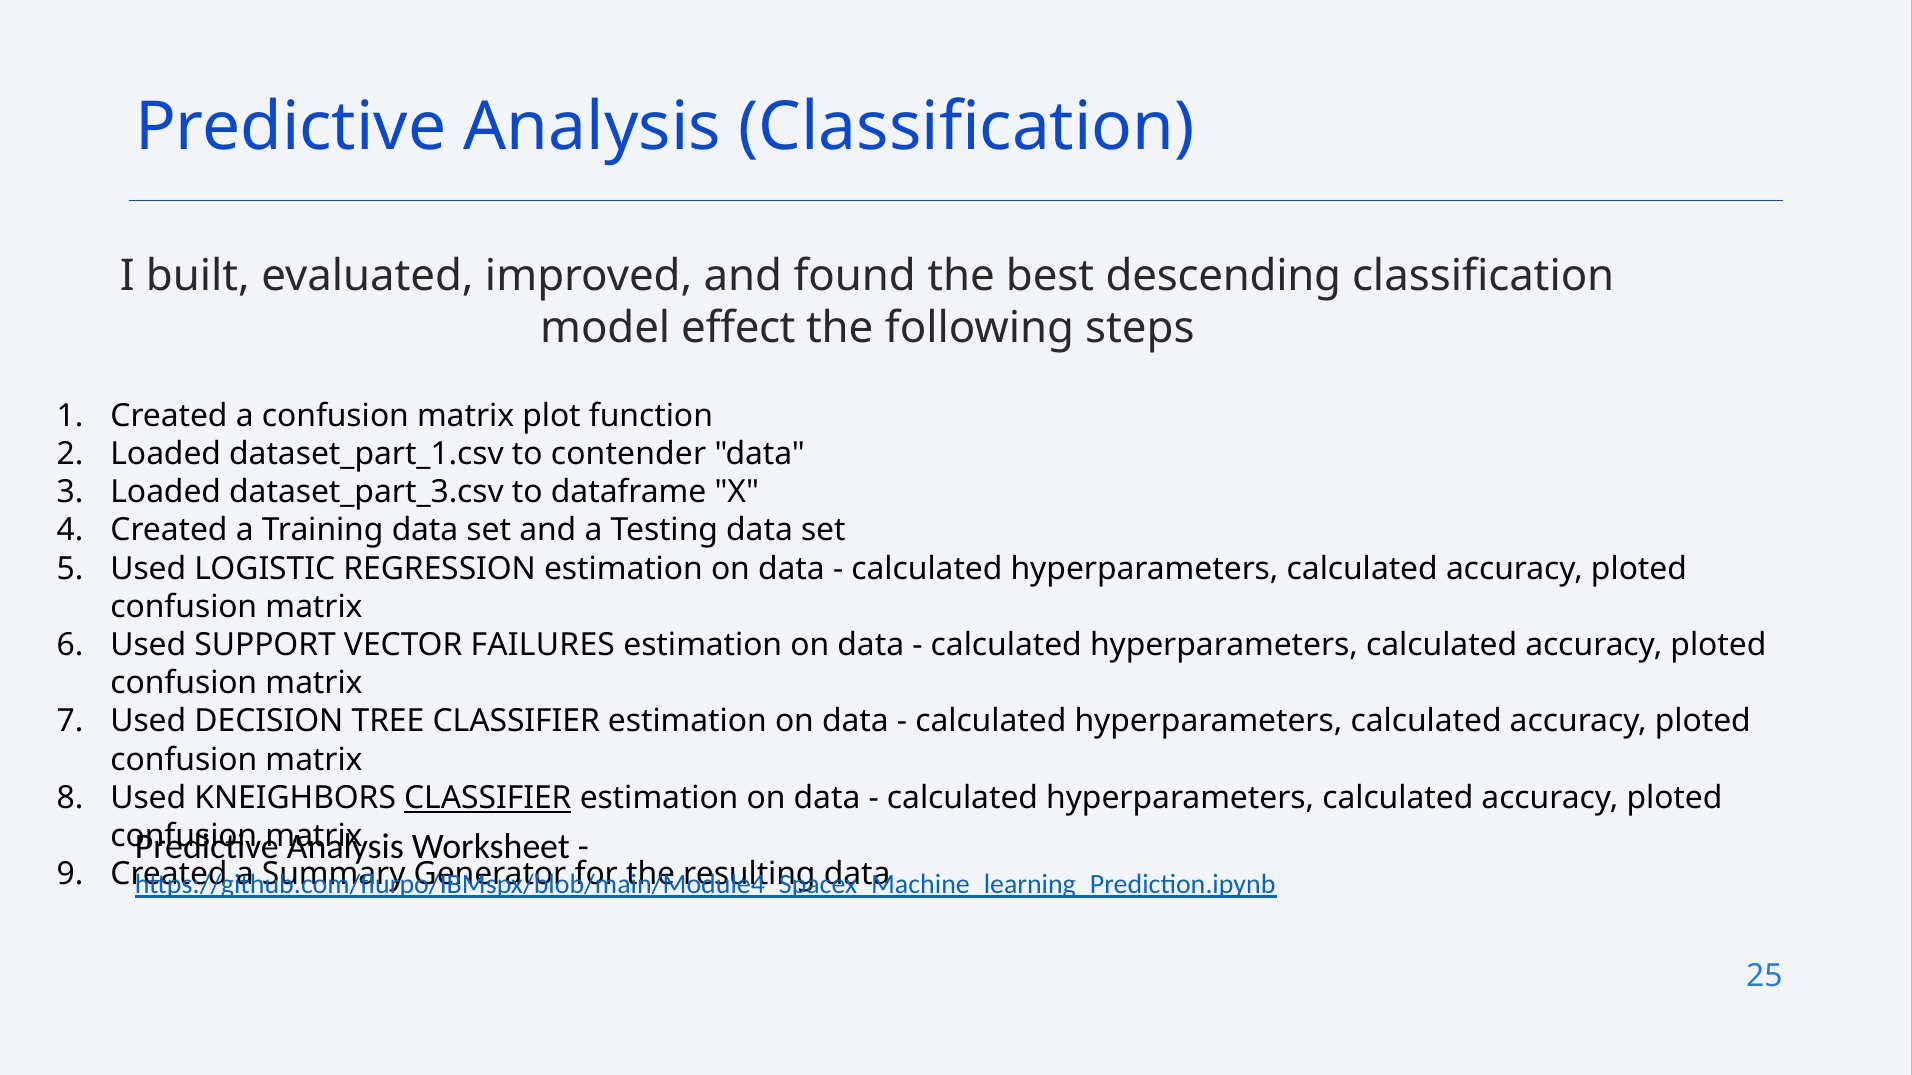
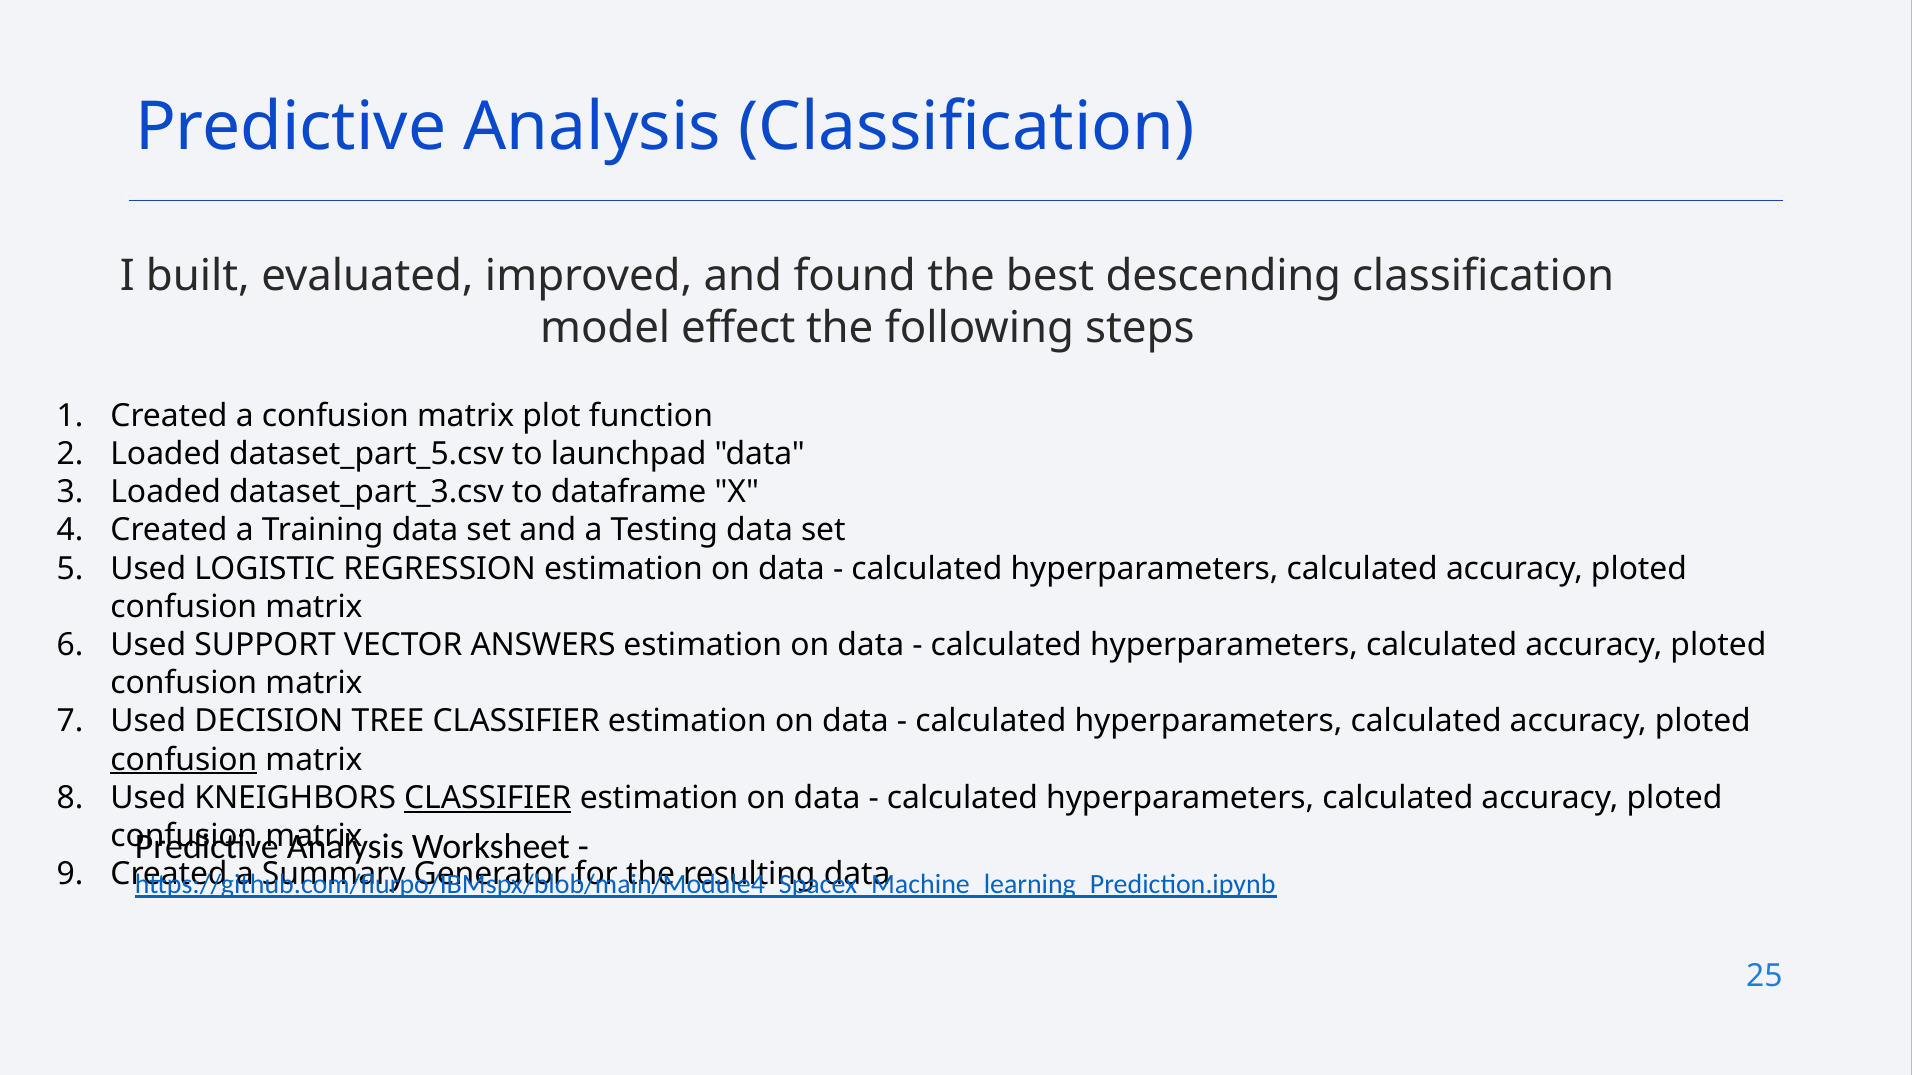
dataset_part_1.csv: dataset_part_1.csv -> dataset_part_5.csv
contender: contender -> launchpad
FAILURES: FAILURES -> ANSWERS
confusion at (184, 760) underline: none -> present
